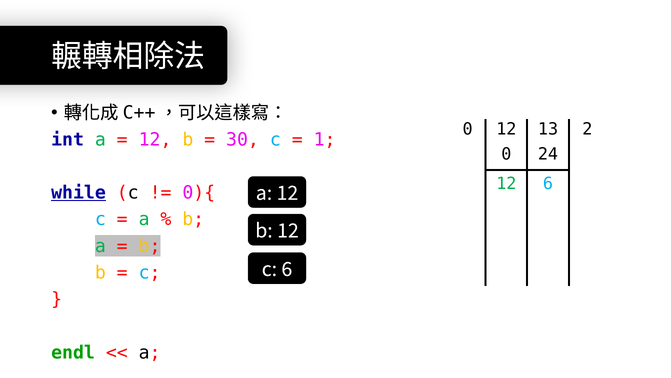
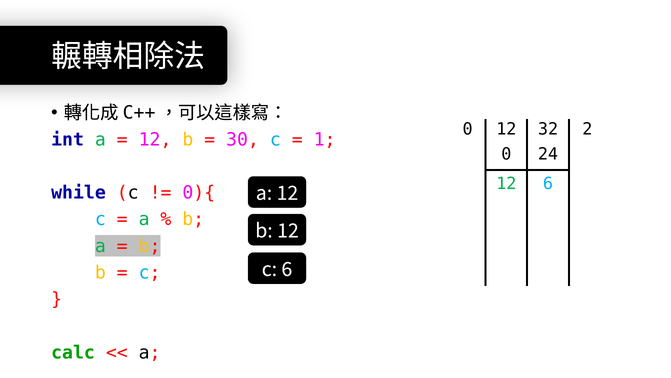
13: 13 -> 32
while underline: present -> none
endl: endl -> calc
